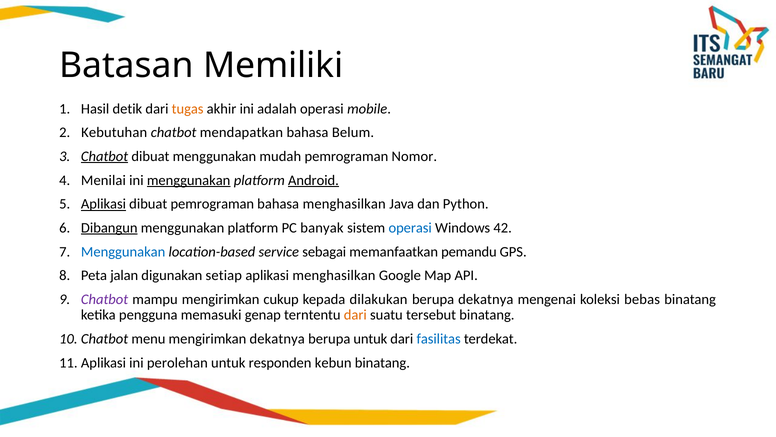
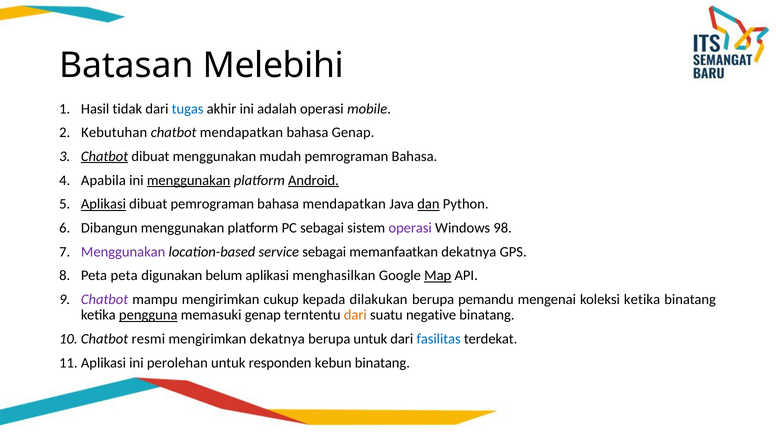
Memiliki: Memiliki -> Melebihi
detik: detik -> tidak
tugas colour: orange -> blue
bahasa Belum: Belum -> Genap
Nomor at (414, 156): Nomor -> Bahasa
Menilai: Menilai -> Apabila
bahasa menghasilkan: menghasilkan -> mendapatkan
dan underline: none -> present
Dibangun underline: present -> none
PC banyak: banyak -> sebagai
operasi at (410, 228) colour: blue -> purple
42: 42 -> 98
Menggunakan at (123, 251) colour: blue -> purple
memanfaatkan pemandu: pemandu -> dekatnya
Peta jalan: jalan -> peta
setiap: setiap -> belum
Map underline: none -> present
berupa dekatnya: dekatnya -> pemandu
koleksi bebas: bebas -> ketika
pengguna underline: none -> present
tersebut: tersebut -> negative
menu: menu -> resmi
